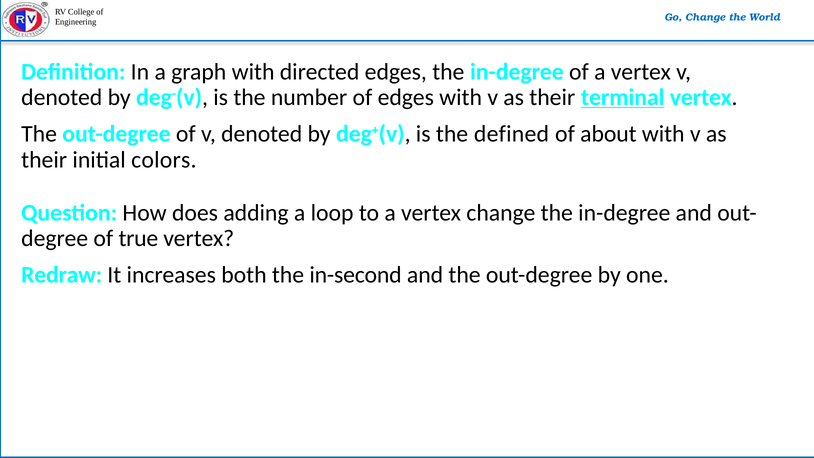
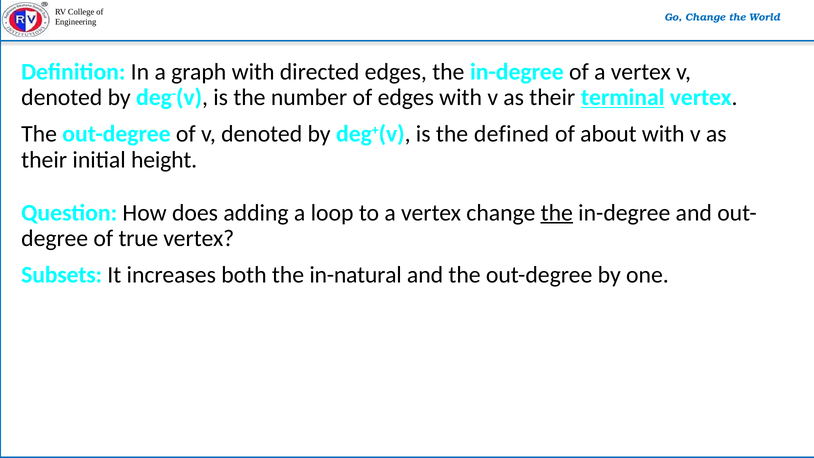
colors: colors -> height
the at (557, 213) underline: none -> present
Redraw: Redraw -> Subsets
in-second: in-second -> in-natural
